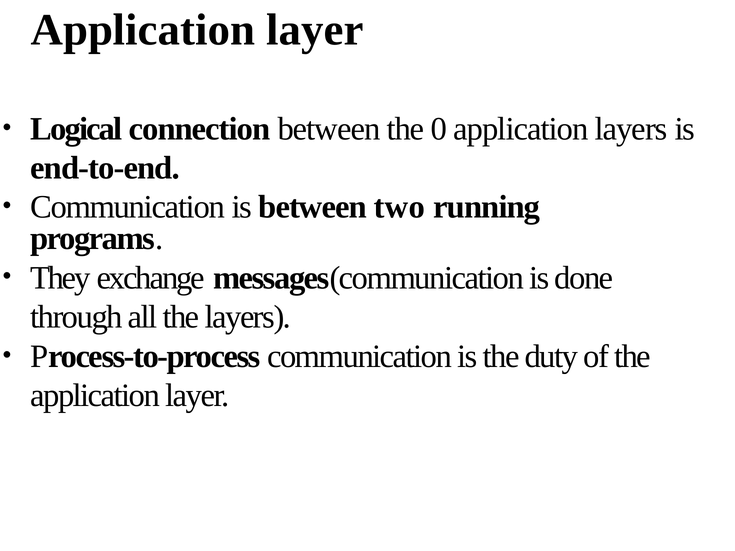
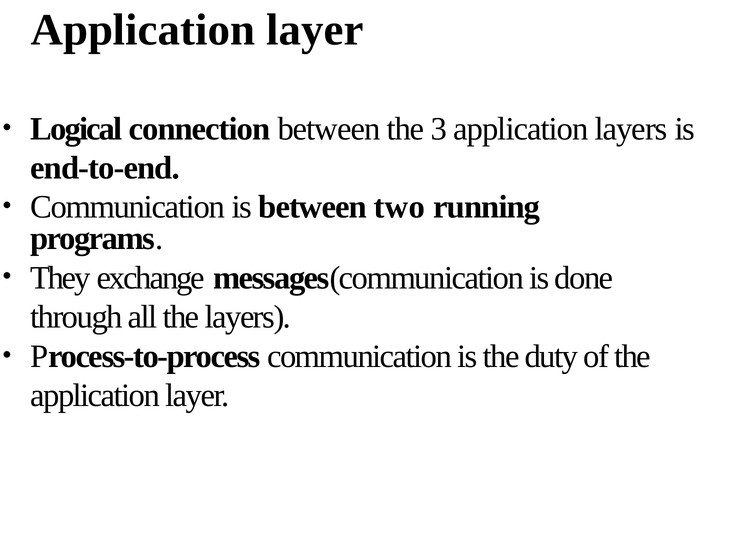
0: 0 -> 3
